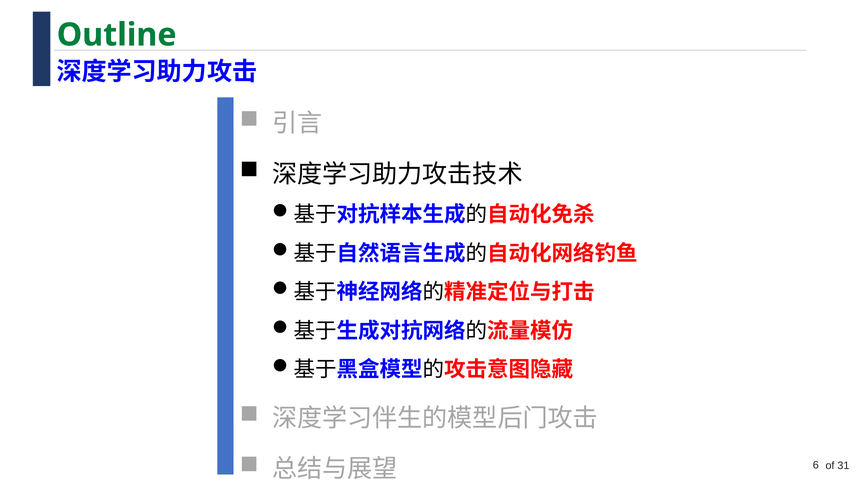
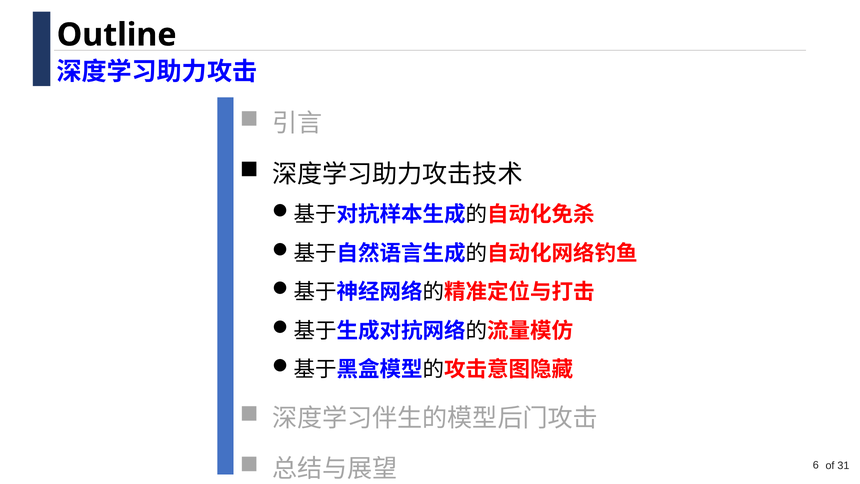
Outline colour: green -> black
